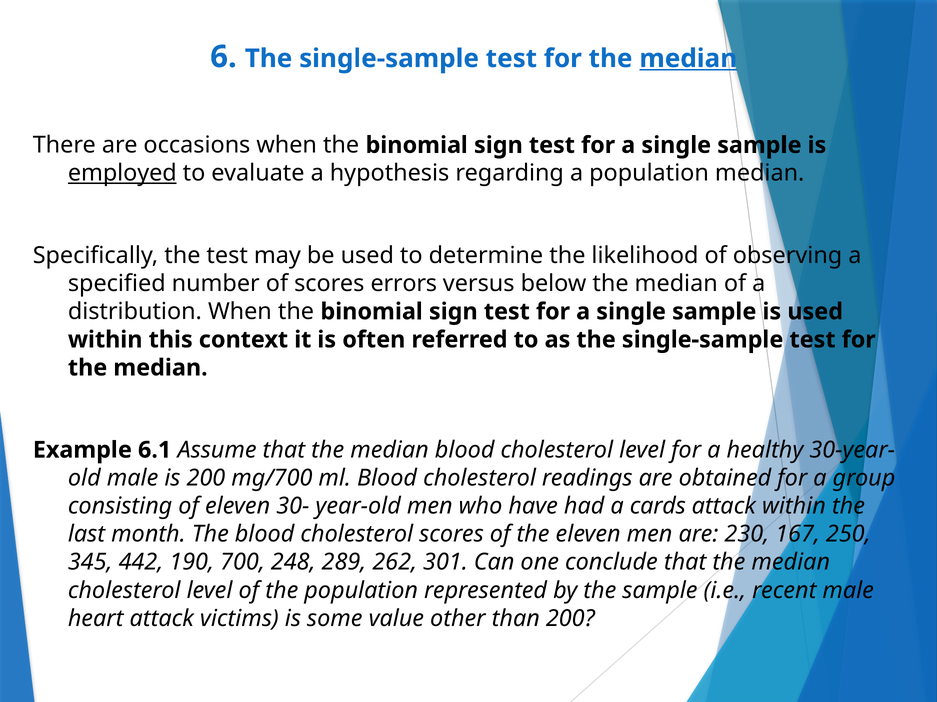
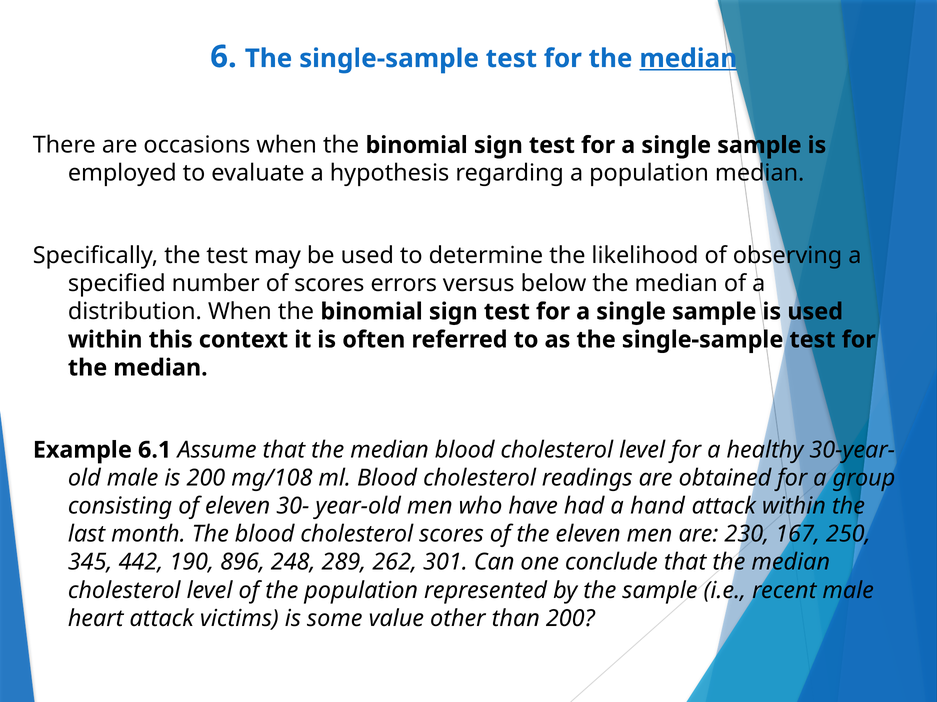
employed underline: present -> none
mg/700: mg/700 -> mg/108
cards: cards -> hand
700: 700 -> 896
